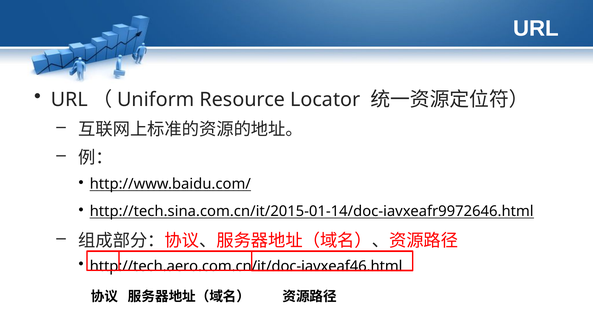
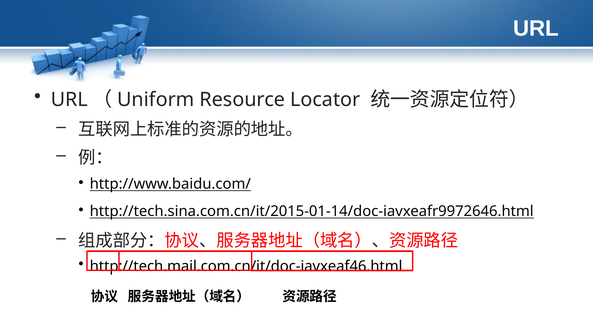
http://tech.aero.com.cn/it/doc-iavxeaf46.html: http://tech.aero.com.cn/it/doc-iavxeaf46.html -> http://tech.mail.com.cn/it/doc-iavxeaf46.html
